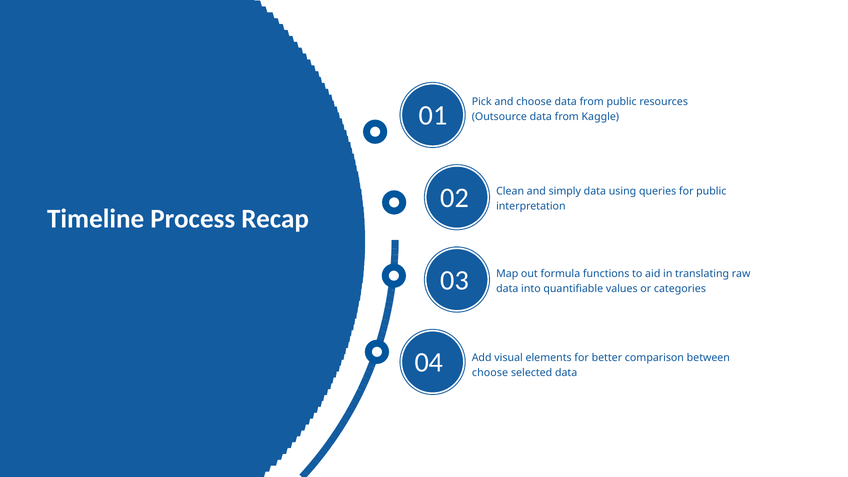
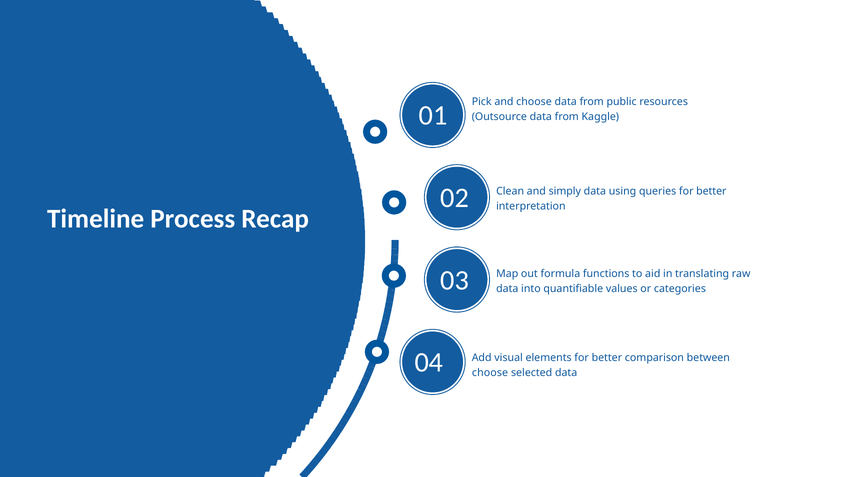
queries for public: public -> better
